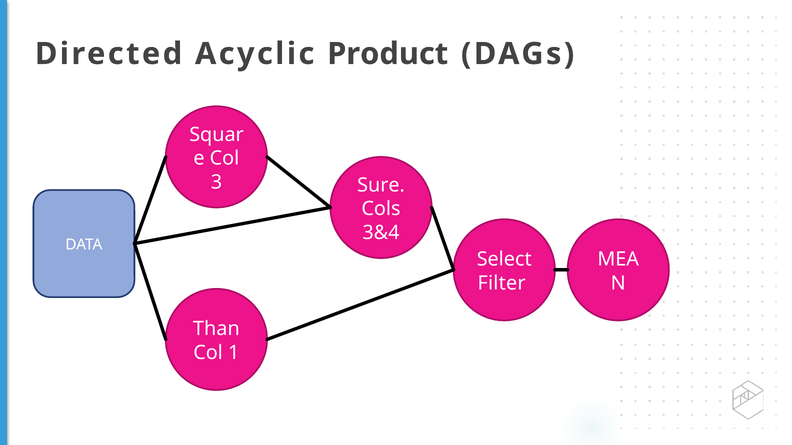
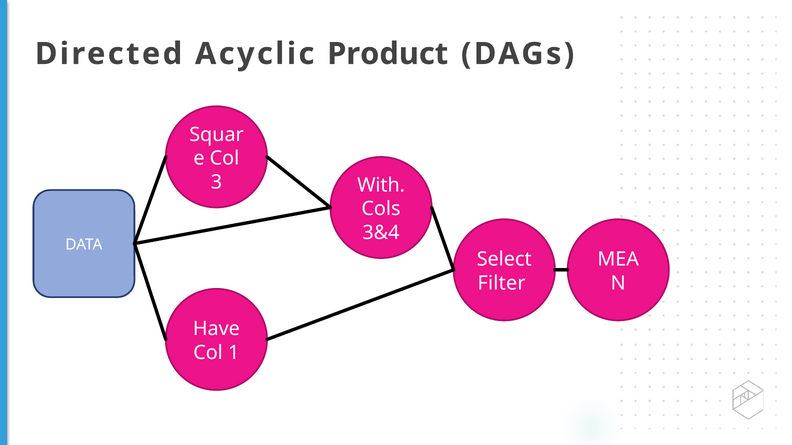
Sure: Sure -> With
Than: Than -> Have
